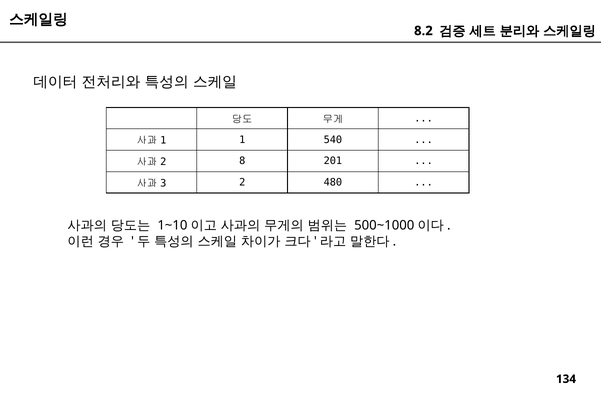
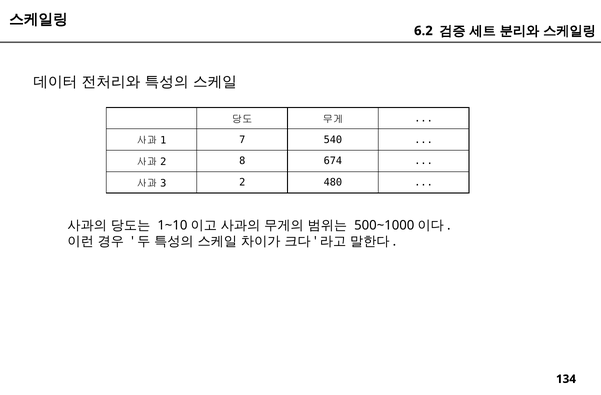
8.2: 8.2 -> 6.2
1 at (242, 140): 1 -> 7
201: 201 -> 674
